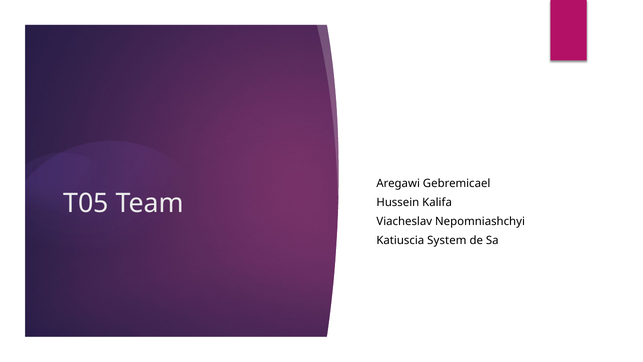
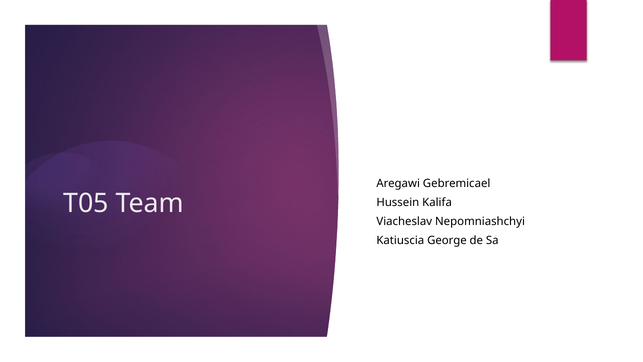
System: System -> George
